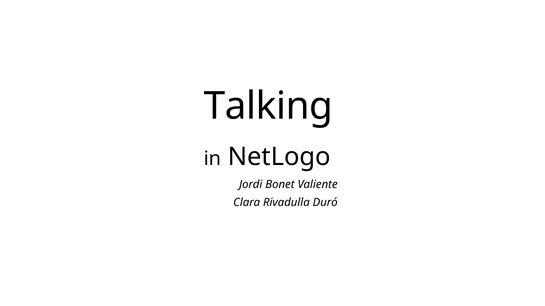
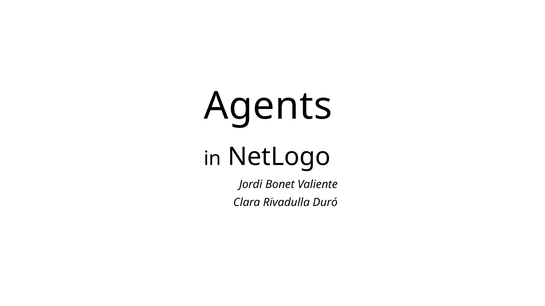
Talking: Talking -> Agents
